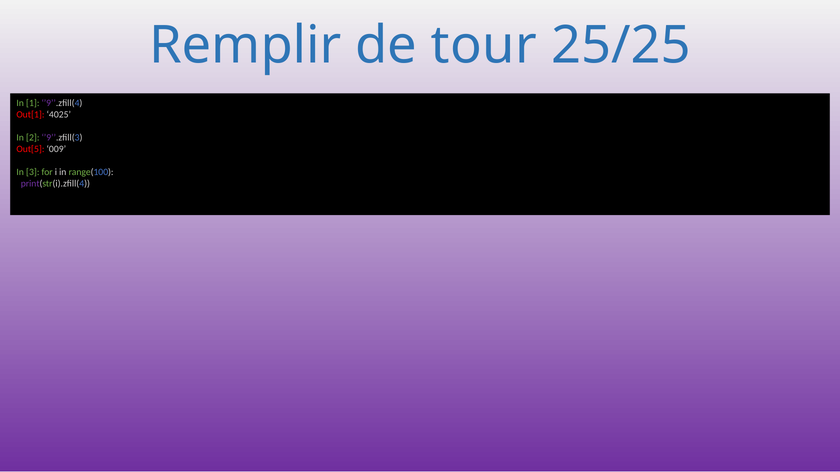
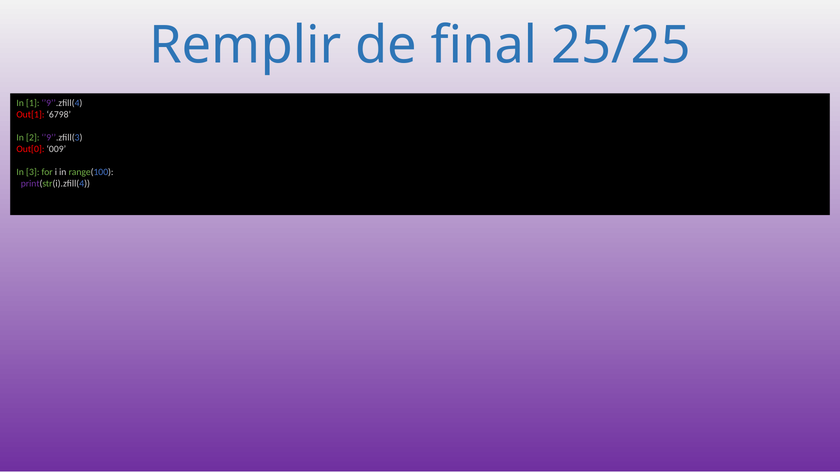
tour: tour -> final
4025: 4025 -> 6798
Out[5: Out[5 -> Out[0
